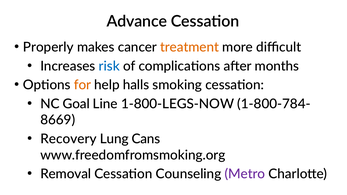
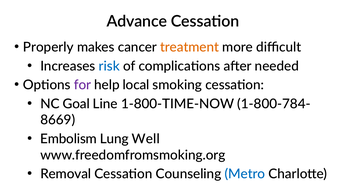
months: months -> needed
for colour: orange -> purple
halls: halls -> local
1-800-LEGS-NOW: 1-800-LEGS-NOW -> 1-800-TIME-NOW
Recovery: Recovery -> Embolism
Cans: Cans -> Well
Metro colour: purple -> blue
